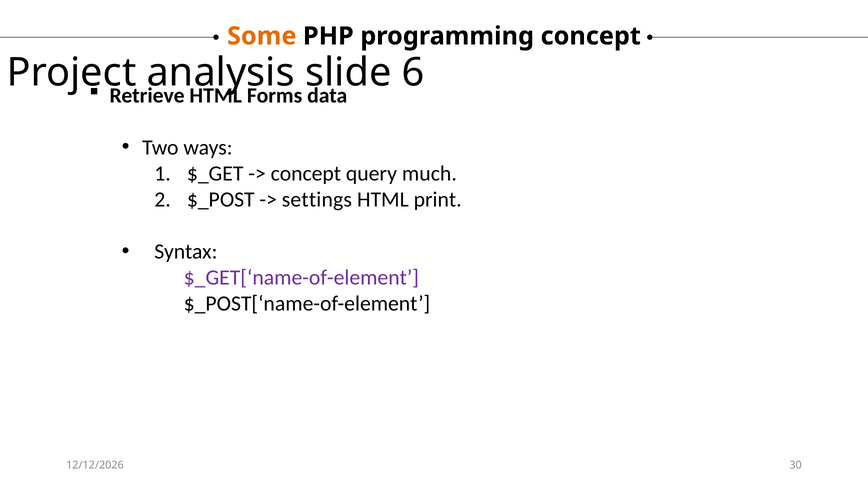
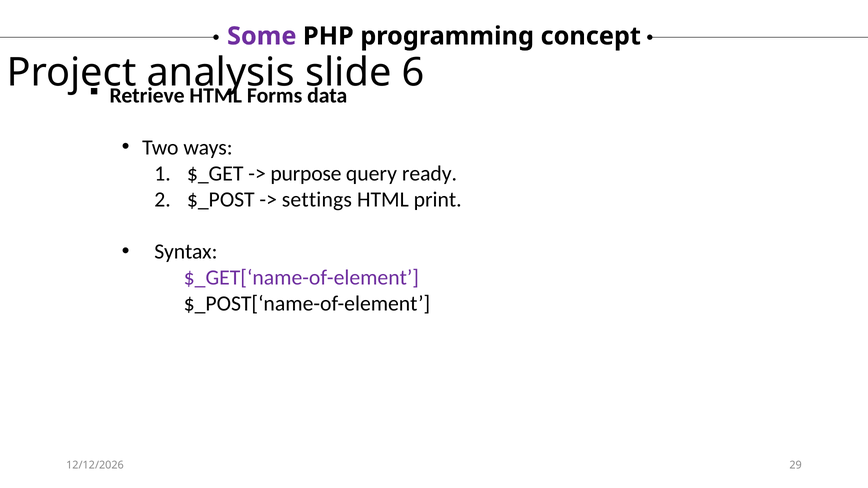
Some colour: orange -> purple
concept at (306, 174): concept -> purpose
much: much -> ready
30: 30 -> 29
